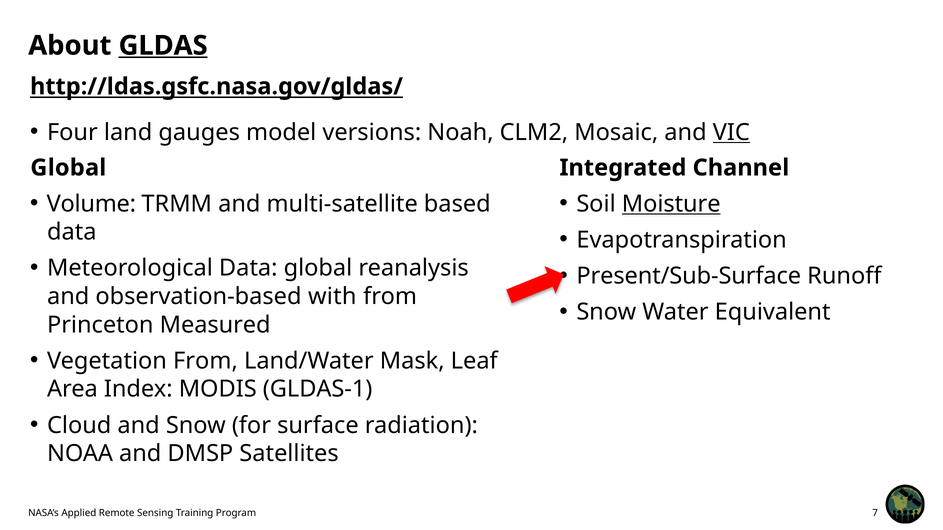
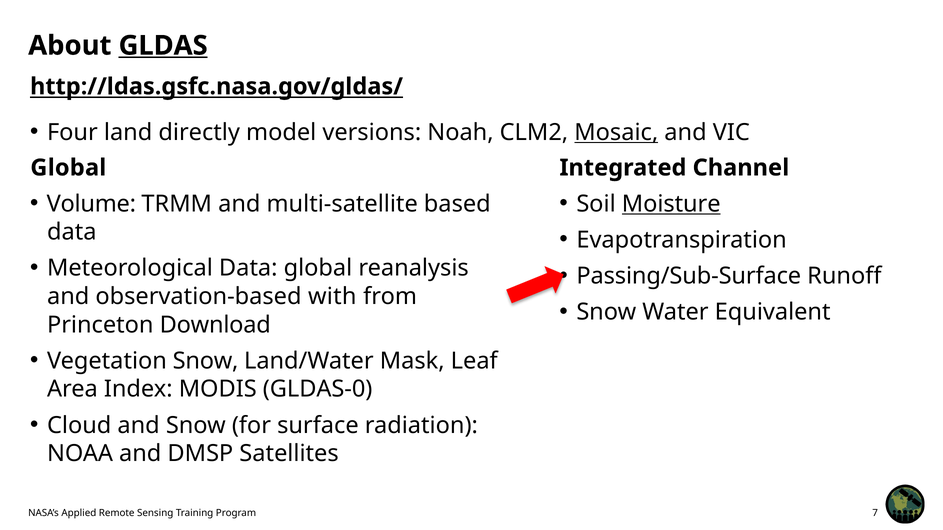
gauges: gauges -> directly
Mosaic underline: none -> present
VIC underline: present -> none
Present/Sub-Surface: Present/Sub-Surface -> Passing/Sub-Surface
Measured: Measured -> Download
Vegetation From: From -> Snow
GLDAS-1: GLDAS-1 -> GLDAS-0
